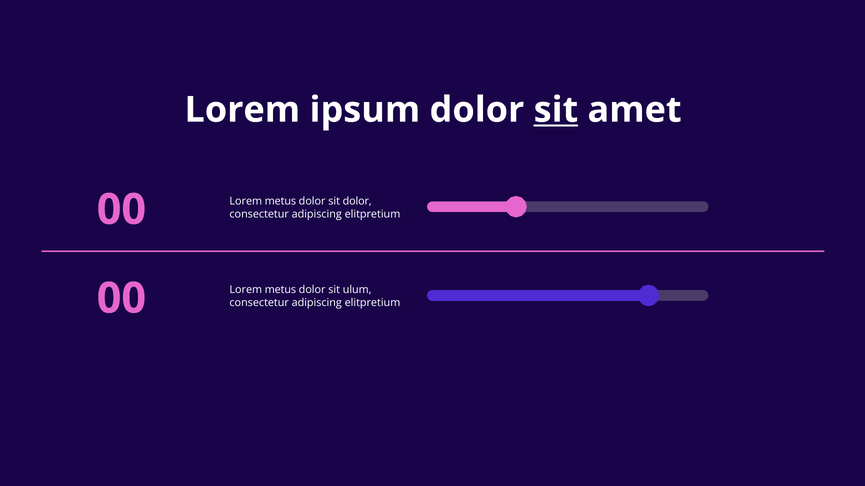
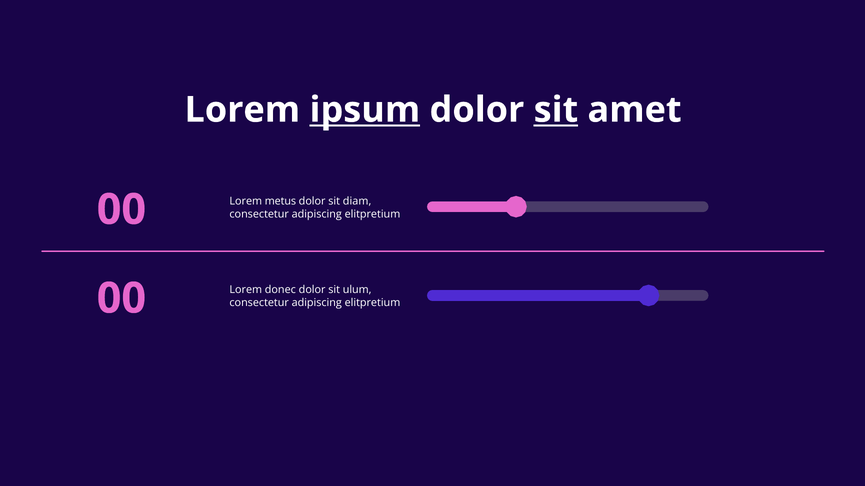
ipsum underline: none -> present
sit dolor: dolor -> diam
metus at (280, 290): metus -> donec
